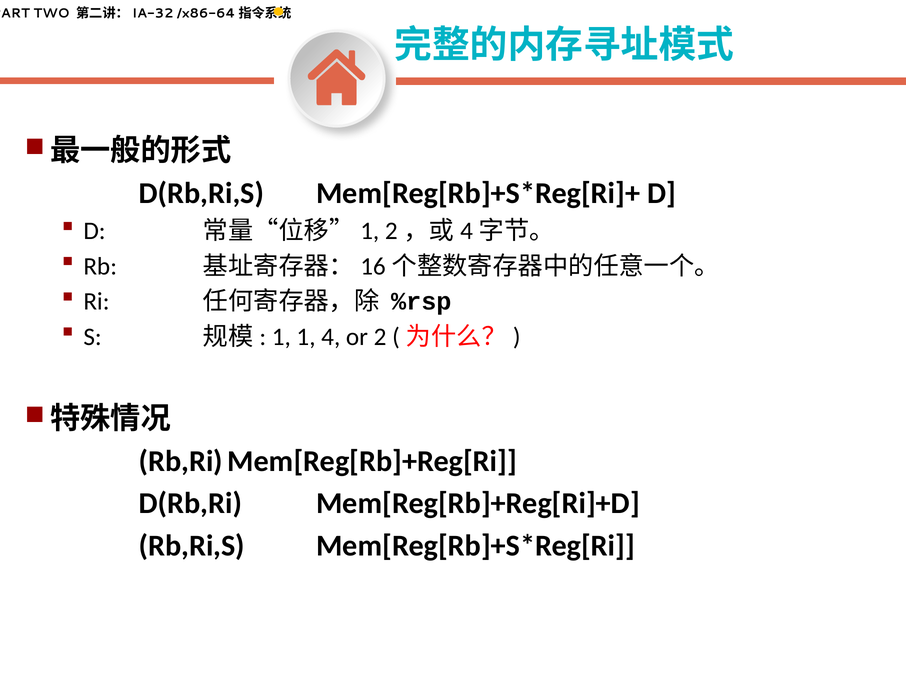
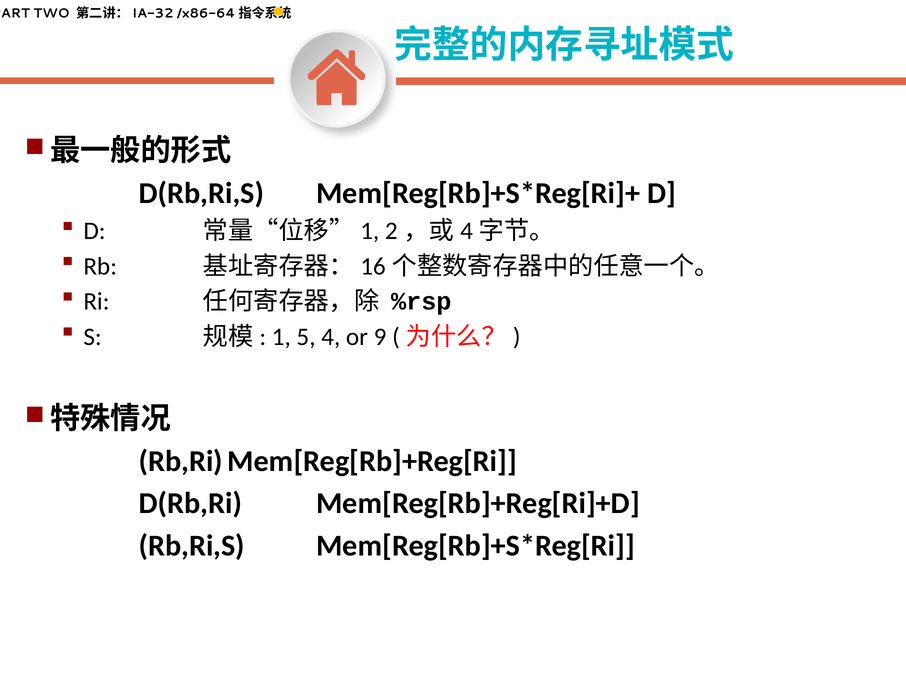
1 1: 1 -> 5
2: 2 -> 9
